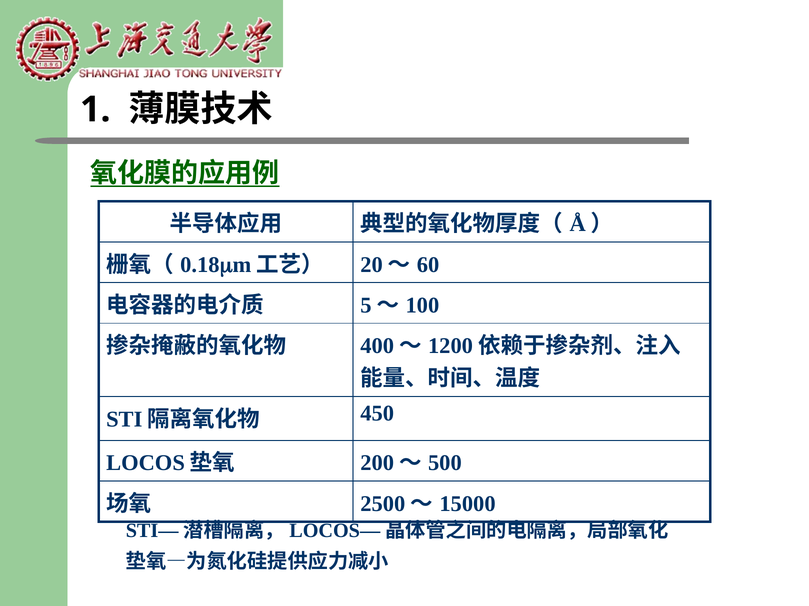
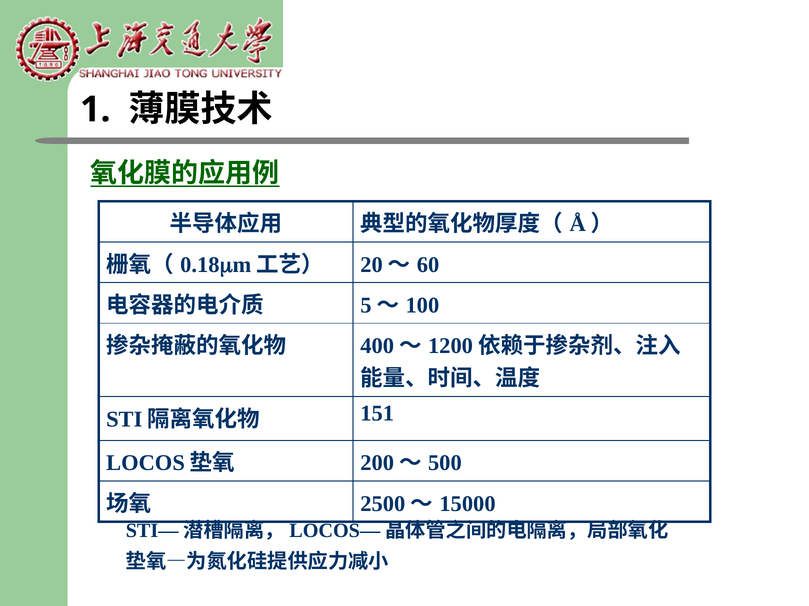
450: 450 -> 151
